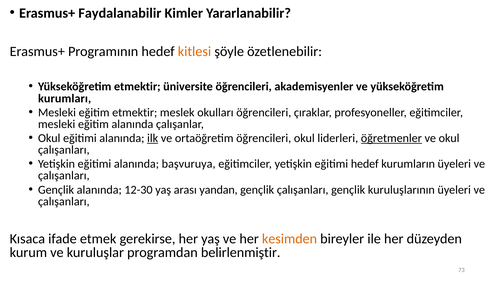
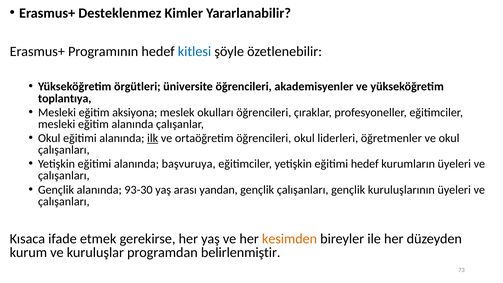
Faydalanabilir: Faydalanabilir -> Desteklenmez
kitlesi colour: orange -> blue
Yükseköğretim etmektir: etmektir -> örgütleri
kurumları: kurumları -> toplantıya
eğitim etmektir: etmektir -> aksiyona
öğretmenler underline: present -> none
12-30: 12-30 -> 93-30
